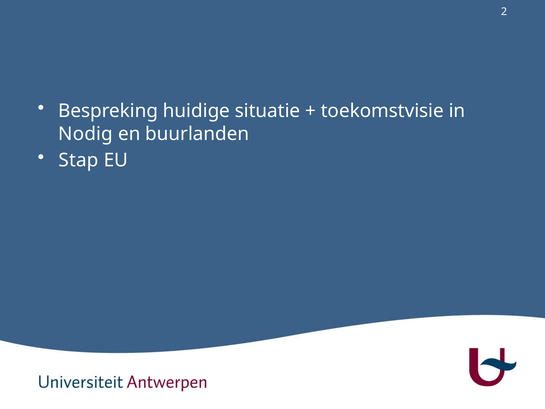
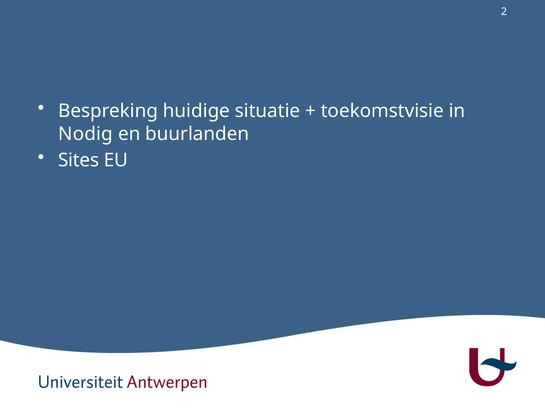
Stap: Stap -> Sites
